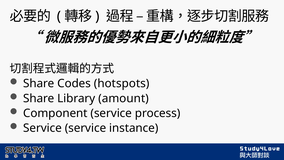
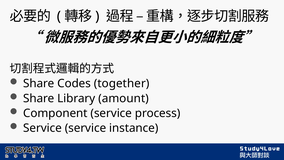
hotspots: hotspots -> together
